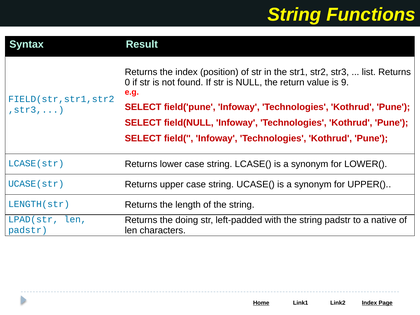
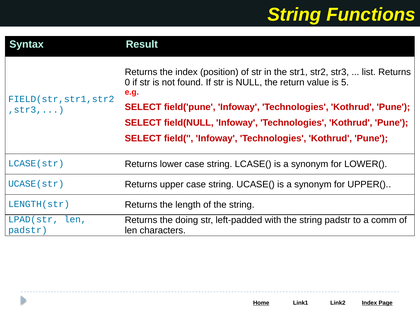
9: 9 -> 5
native: native -> comm
